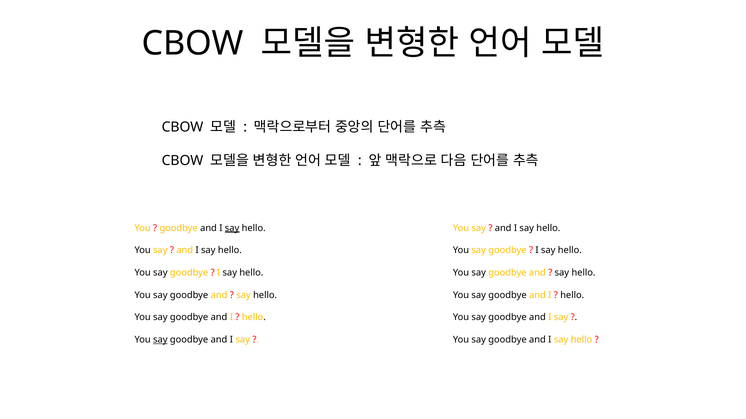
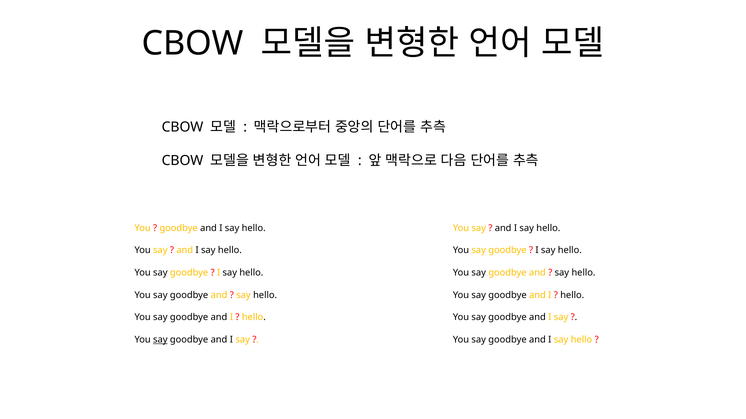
say at (232, 228) underline: present -> none
